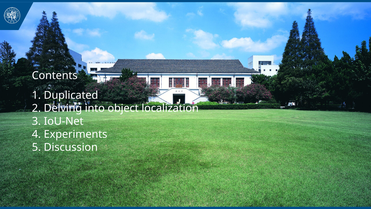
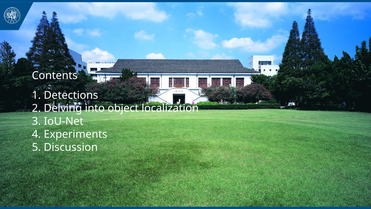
Duplicated: Duplicated -> Detections
